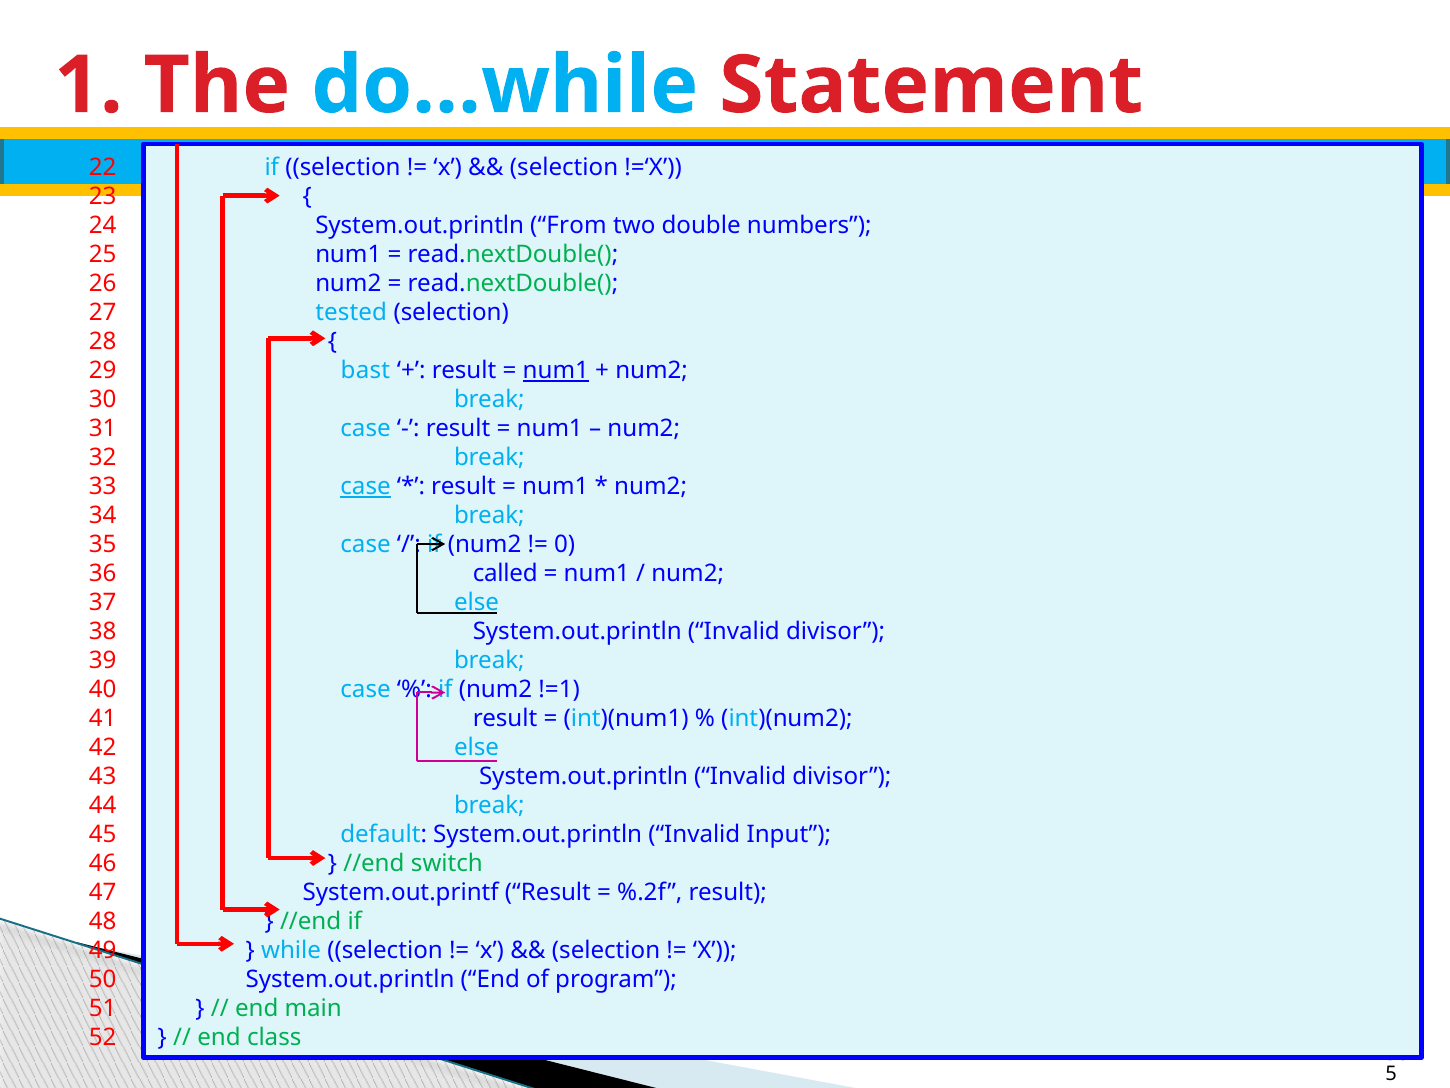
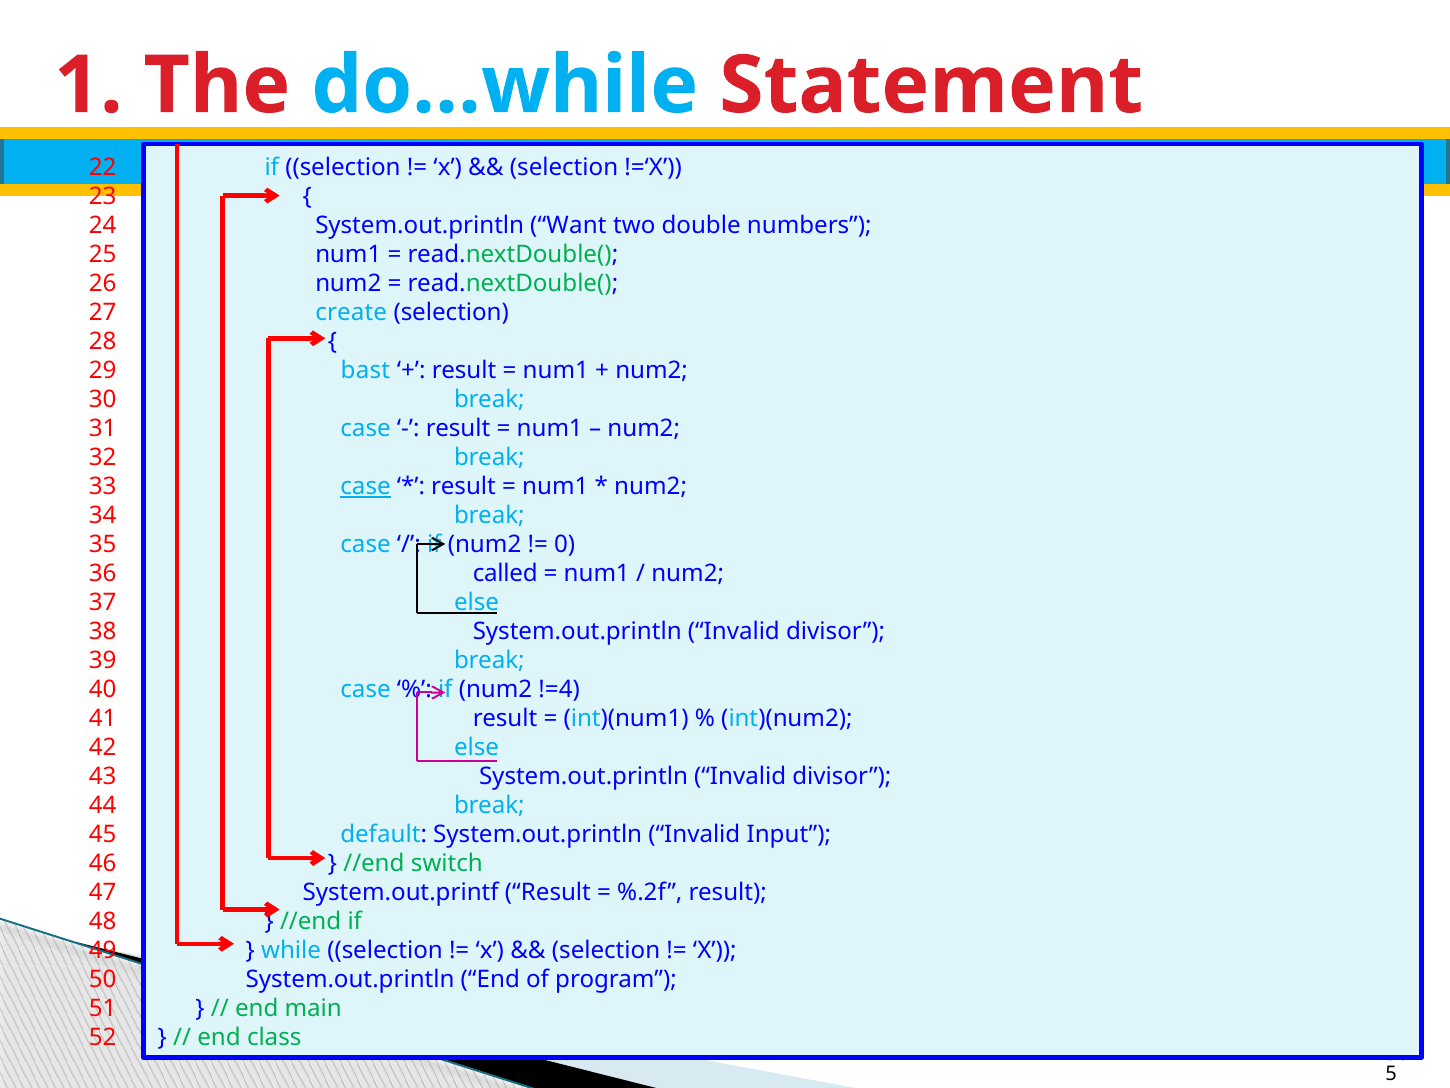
From: From -> Want
tested: tested -> create
num1 at (556, 370) underline: present -> none
!=1: !=1 -> !=4
